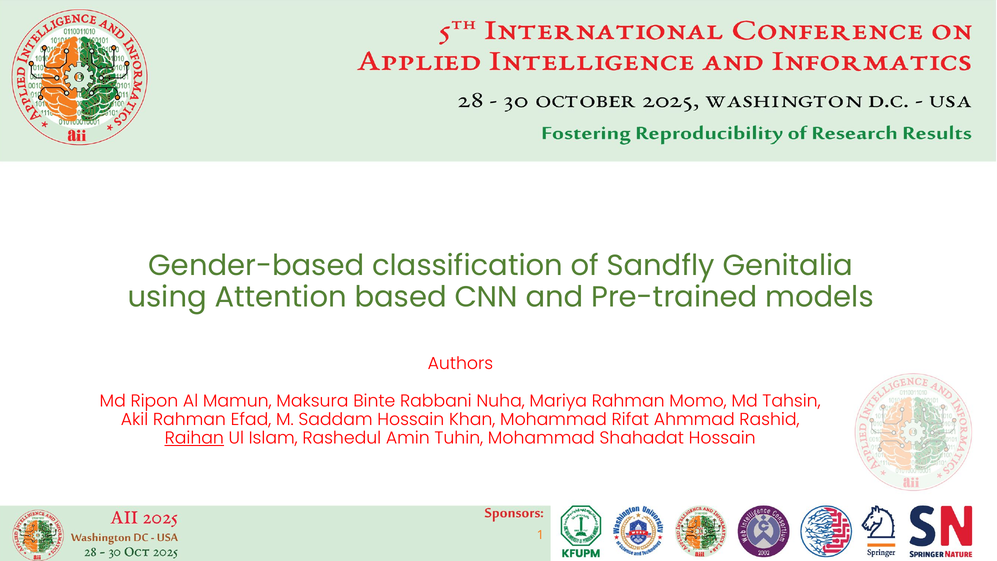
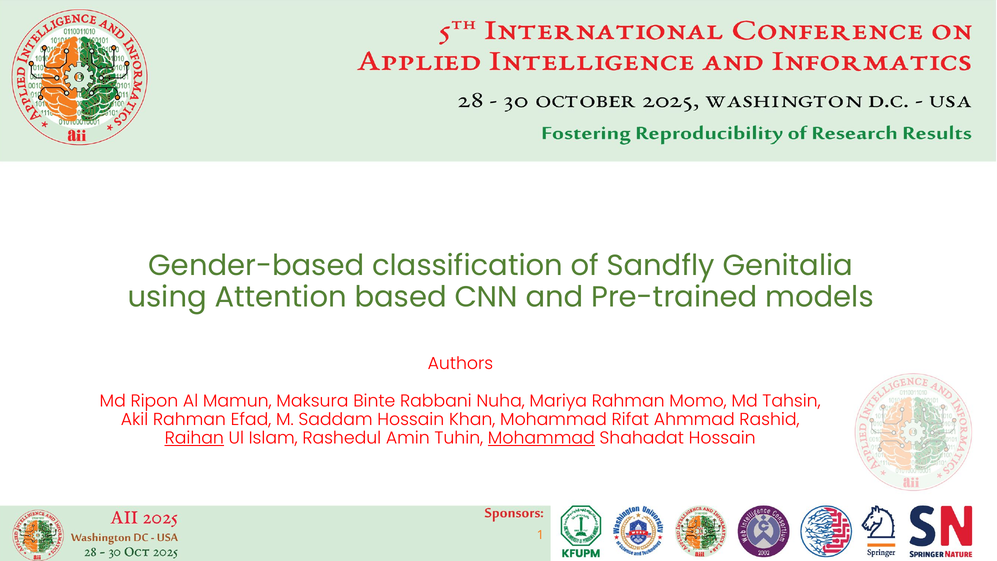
Mohammad at (541, 438) underline: none -> present
